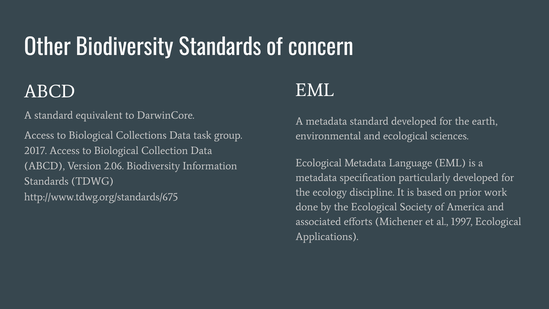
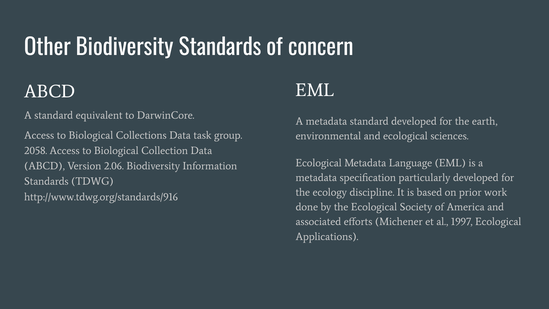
2017: 2017 -> 2058
http://www.tdwg.org/standards/675: http://www.tdwg.org/standards/675 -> http://www.tdwg.org/standards/916
